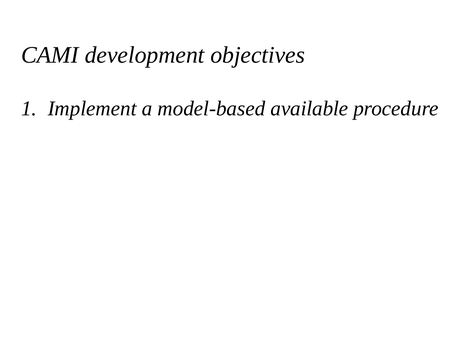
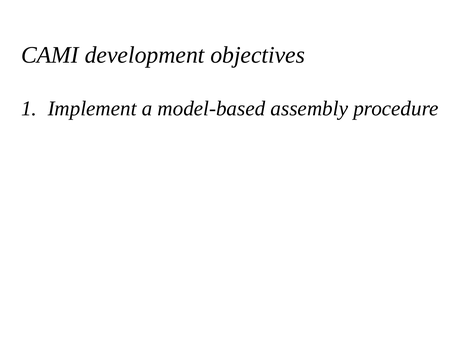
available: available -> assembly
